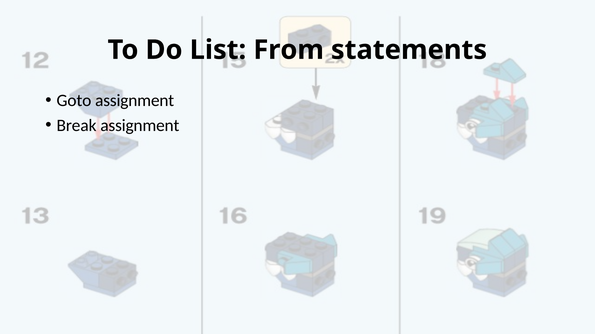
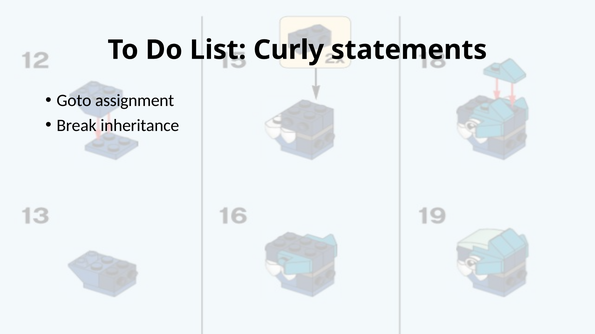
From: From -> Curly
Break assignment: assignment -> inheritance
